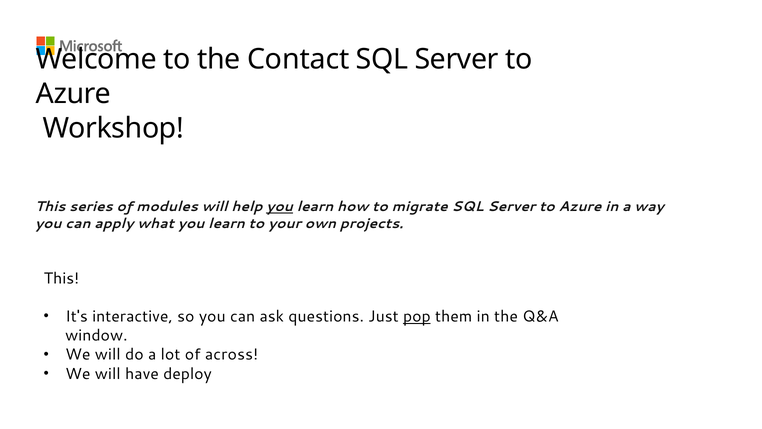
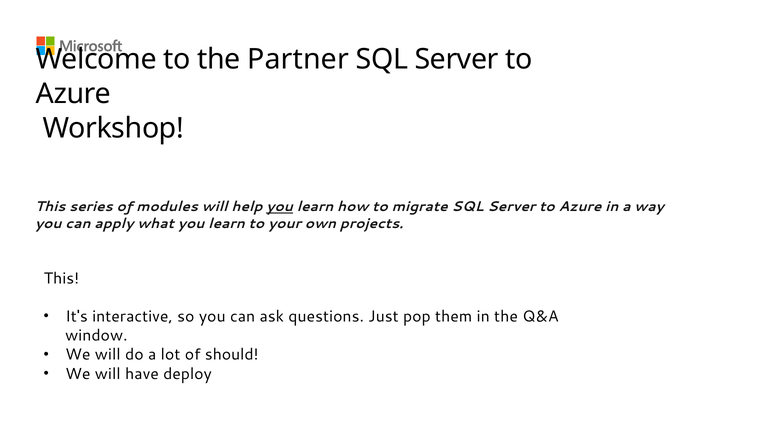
Contact: Contact -> Partner
pop underline: present -> none
across: across -> should
